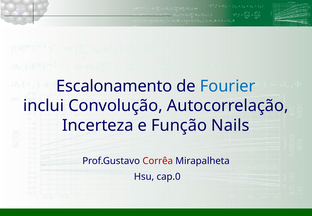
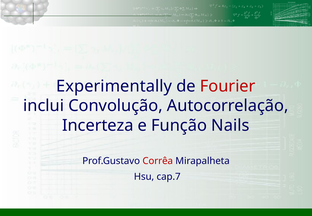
Escalonamento: Escalonamento -> Experimentally
Fourier colour: blue -> red
cap.0: cap.0 -> cap.7
